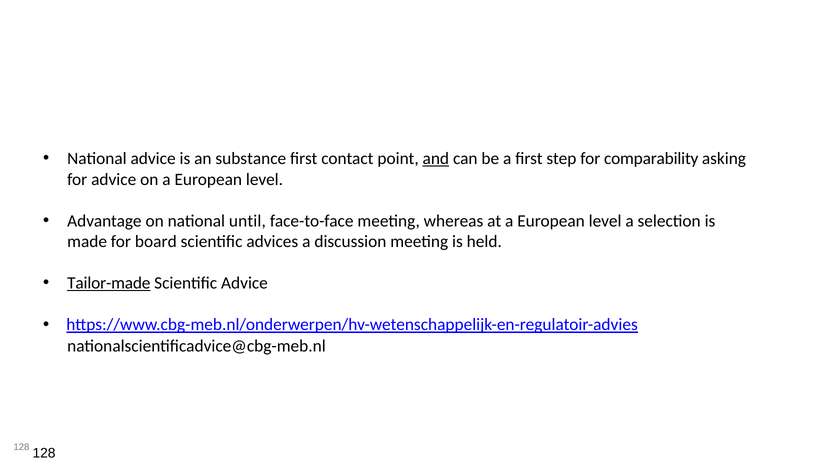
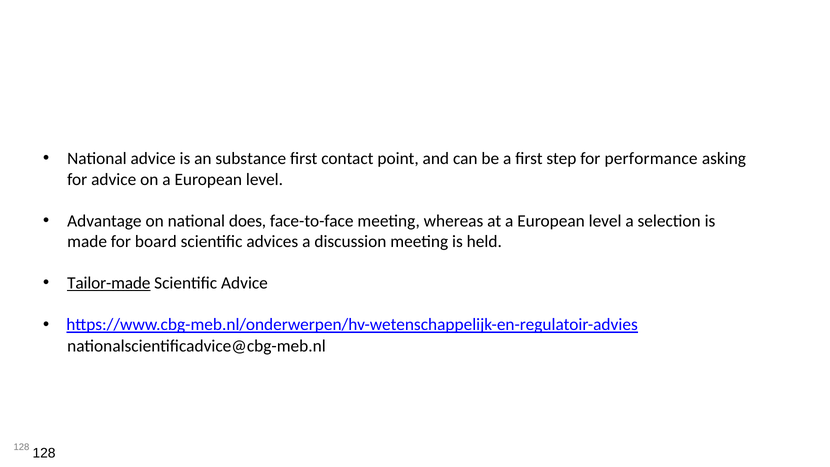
and underline: present -> none
comparability: comparability -> performance
until: until -> does
